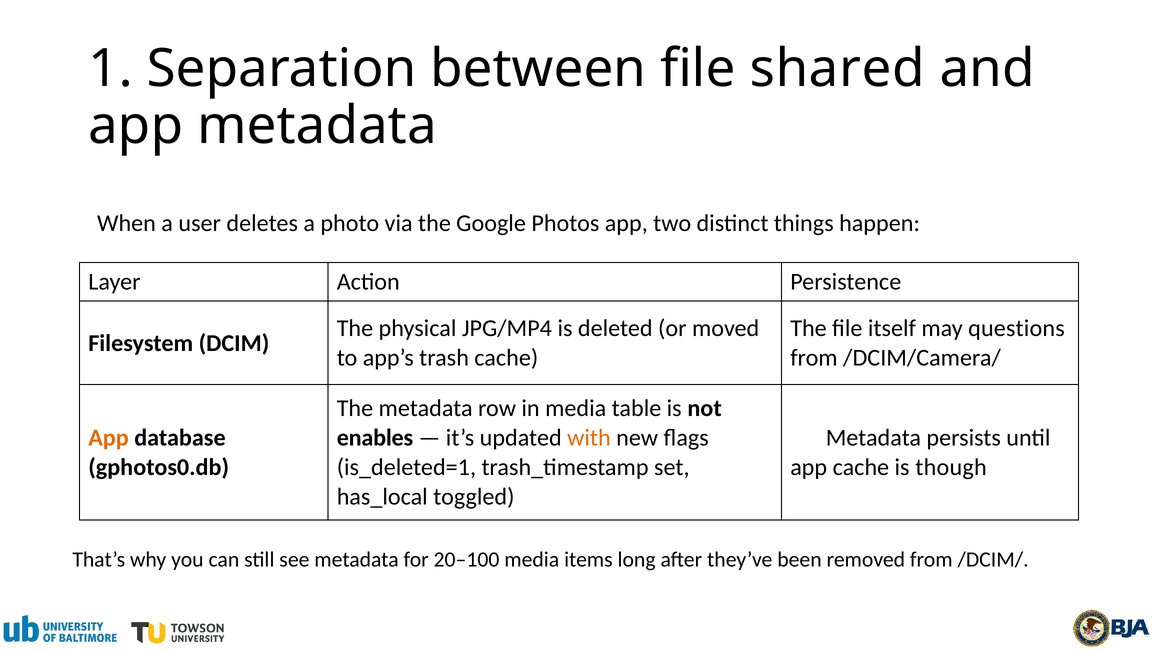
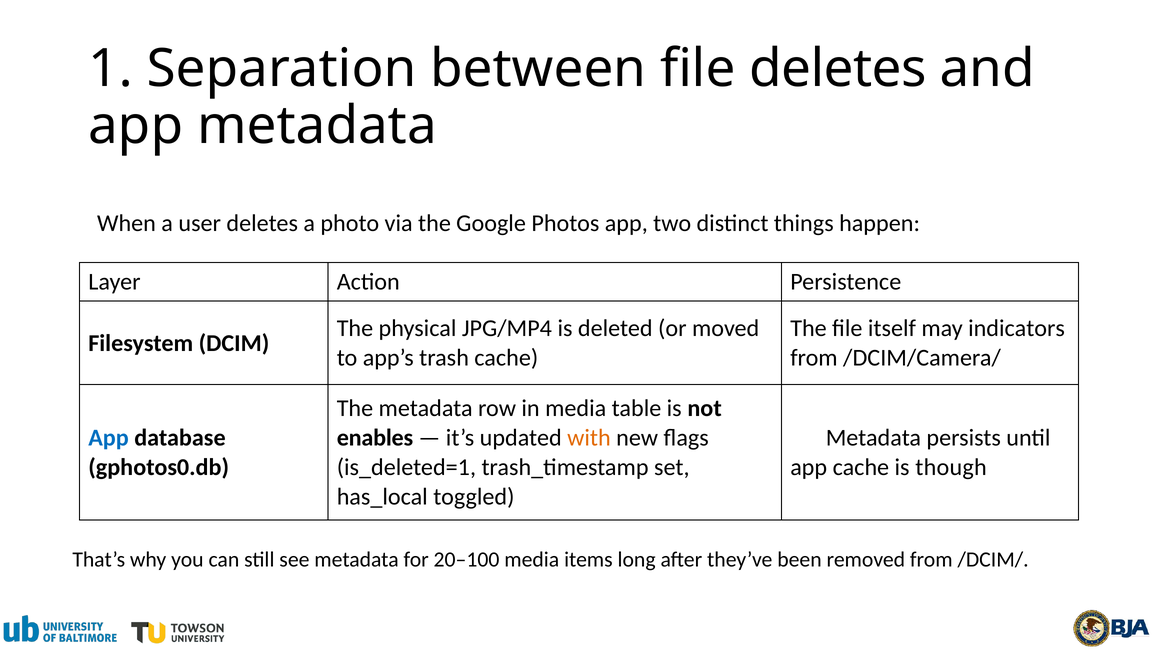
file shared: shared -> deletes
questions: questions -> indicators
App at (109, 438) colour: orange -> blue
